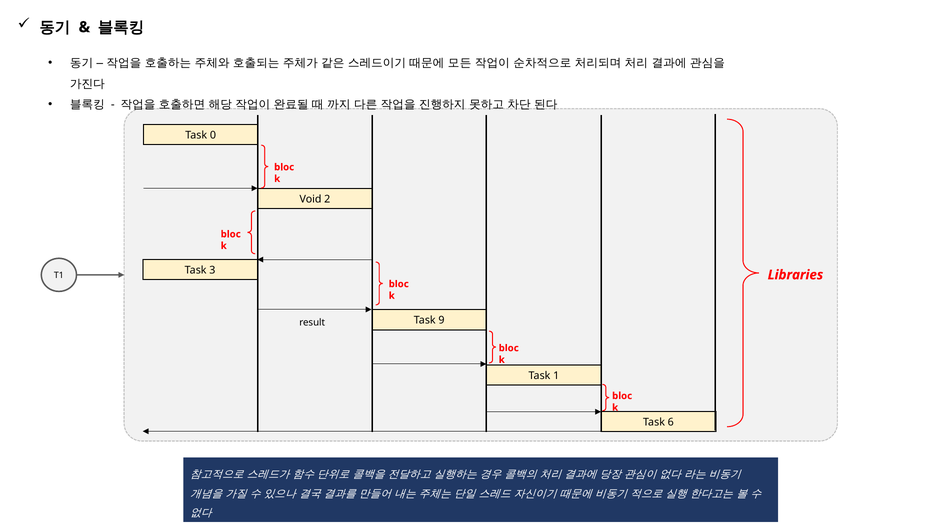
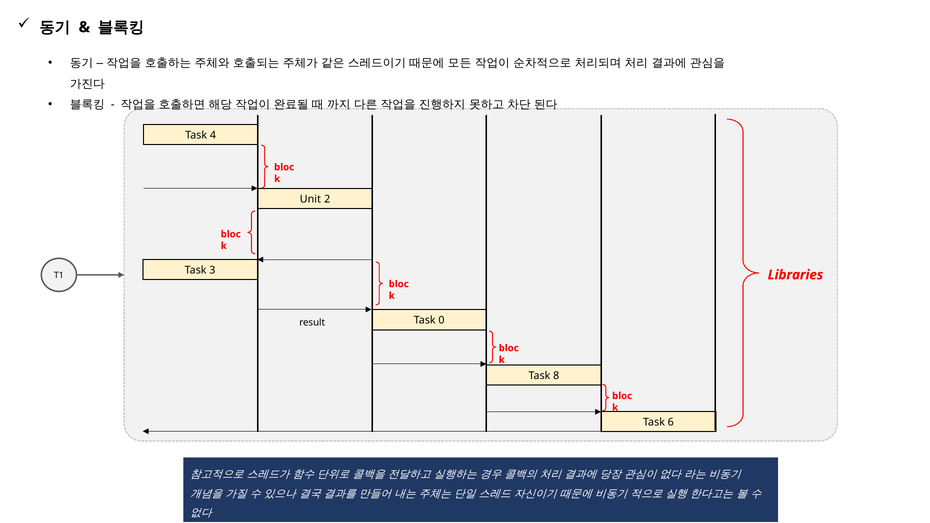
0: 0 -> 4
Void: Void -> Unit
9: 9 -> 0
1: 1 -> 8
